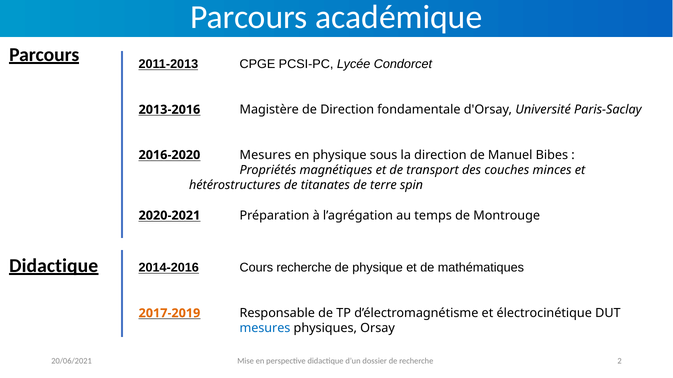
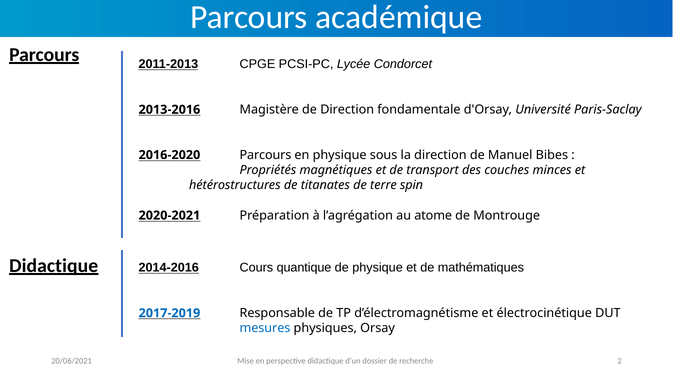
2016-2020 Mesures: Mesures -> Parcours
temps: temps -> atome
Cours recherche: recherche -> quantique
2017-2019 colour: orange -> blue
